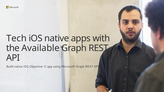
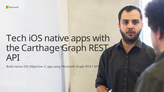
Available: Available -> Carthage
